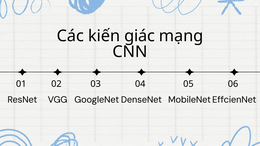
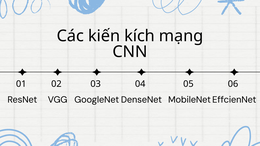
giác: giác -> kích
